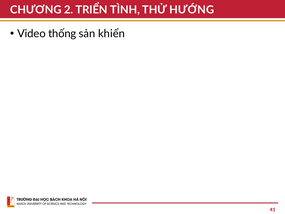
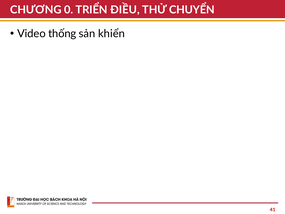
2: 2 -> 0
TÌNH: TÌNH -> ĐIỀU
HƯỚNG: HƯỚNG -> CHUYỂN
